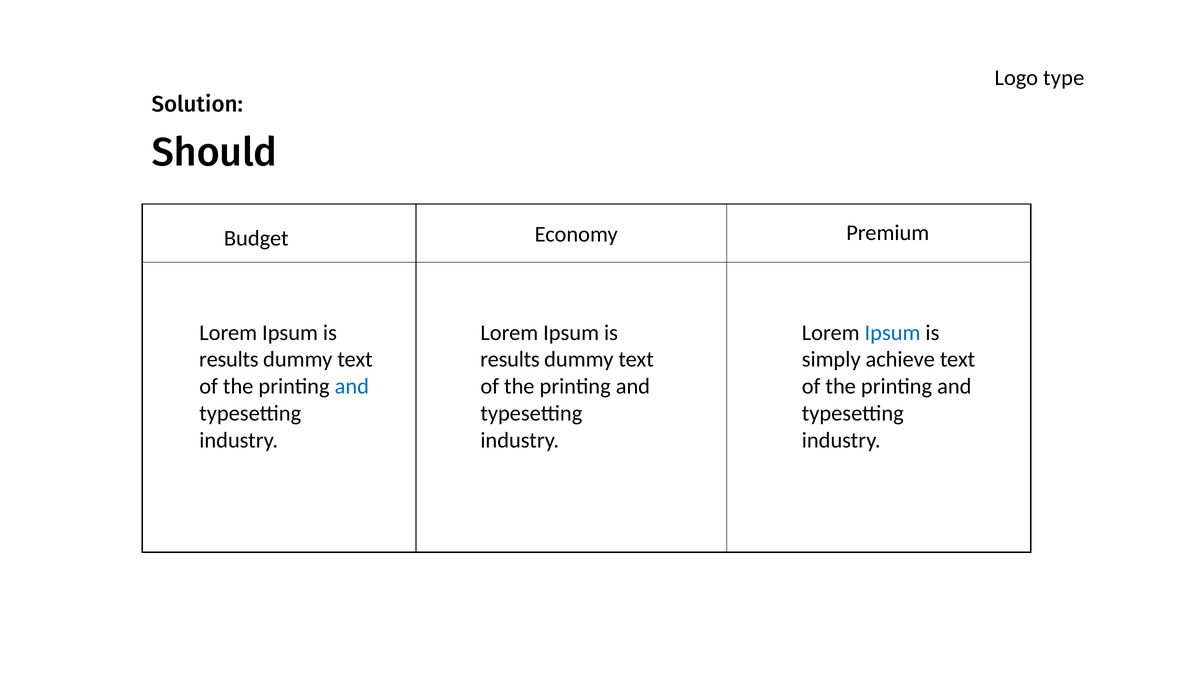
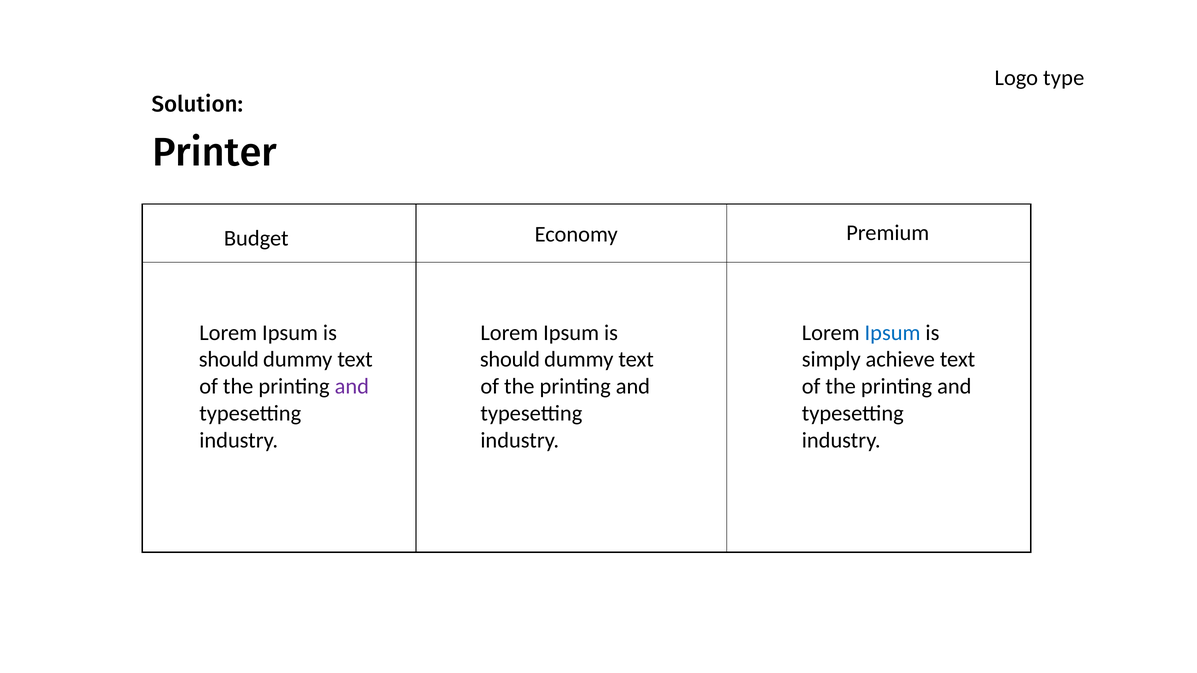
Should: Should -> Printer
results at (229, 360): results -> should
results at (510, 360): results -> should
and at (352, 387) colour: blue -> purple
